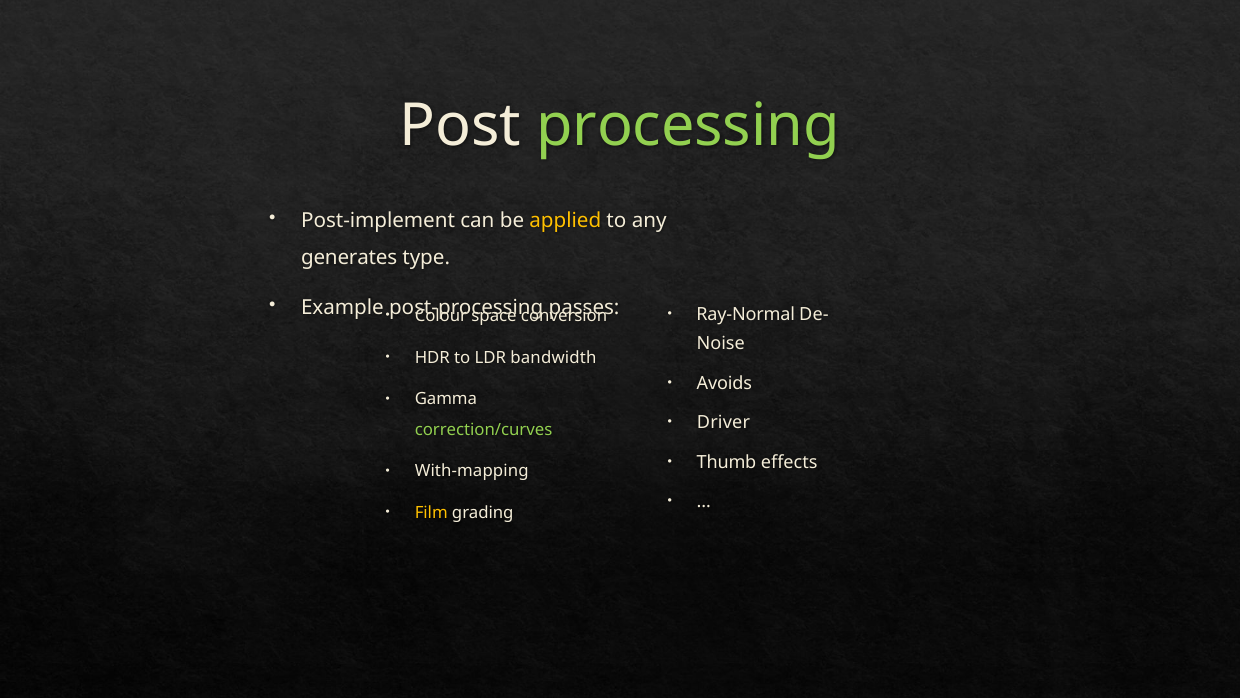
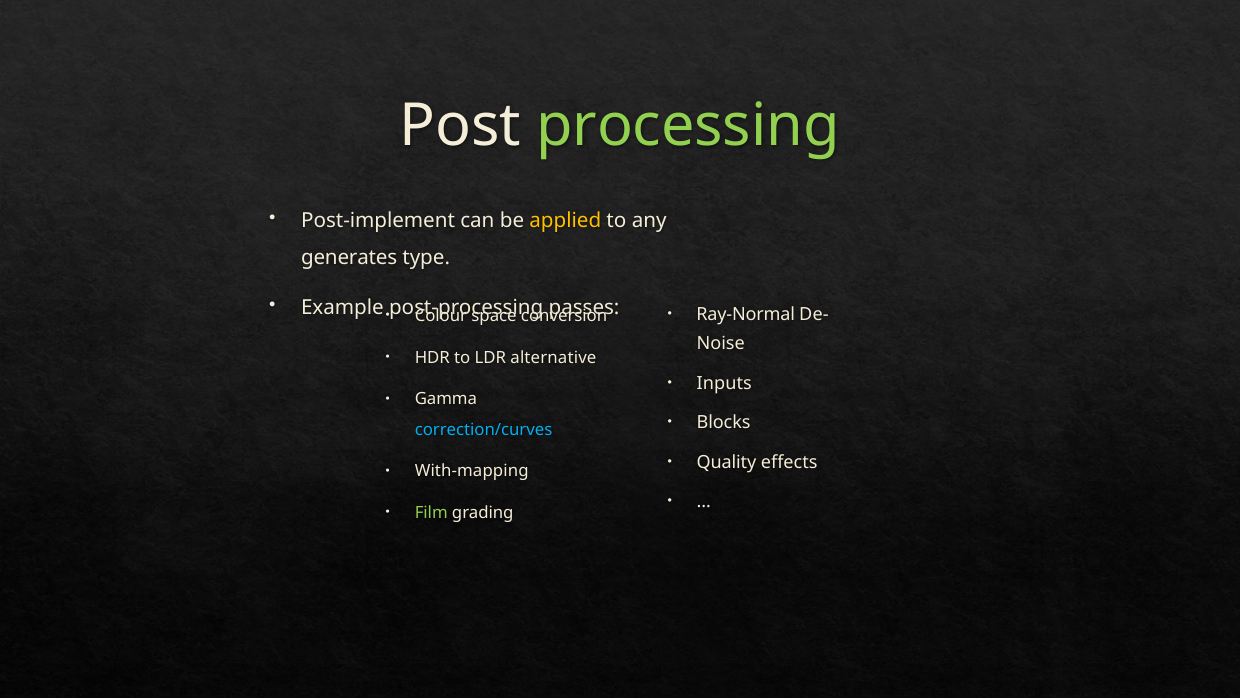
bandwidth: bandwidth -> alternative
Avoids: Avoids -> Inputs
Driver: Driver -> Blocks
correction/curves colour: light green -> light blue
Thumb: Thumb -> Quality
Film colour: yellow -> light green
